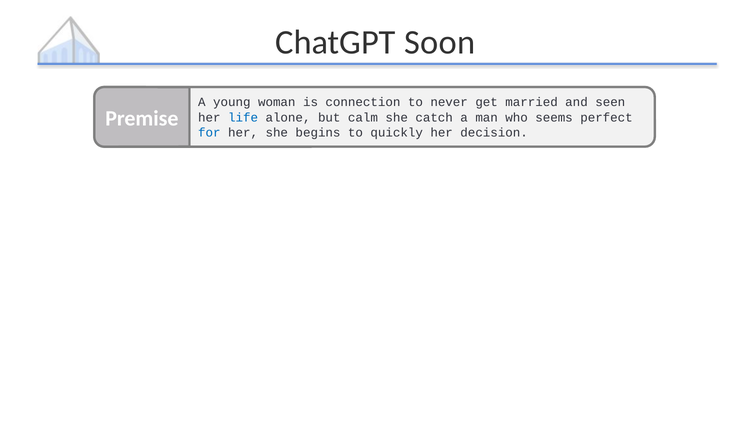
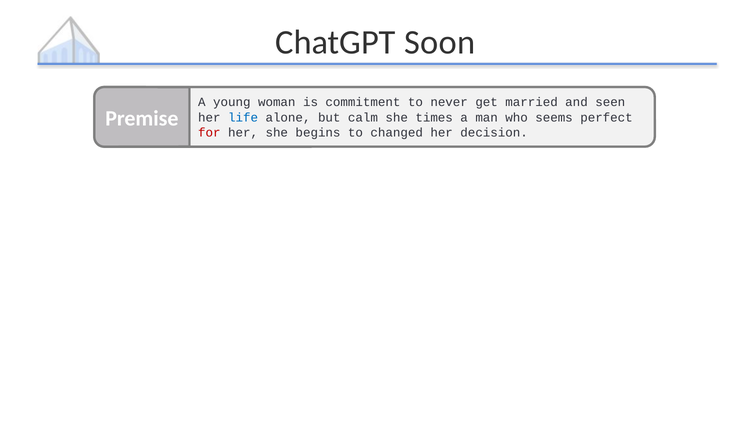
connection: connection -> commitment
catch: catch -> times
for colour: blue -> red
quickly: quickly -> changed
